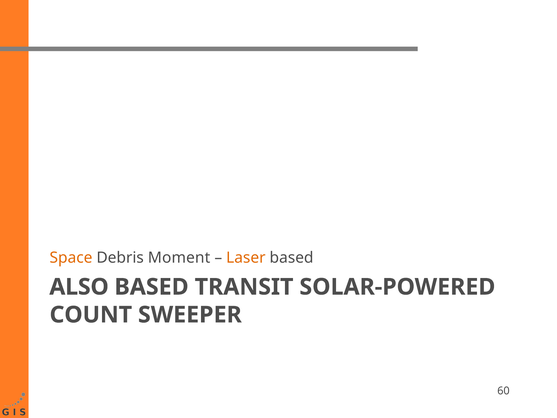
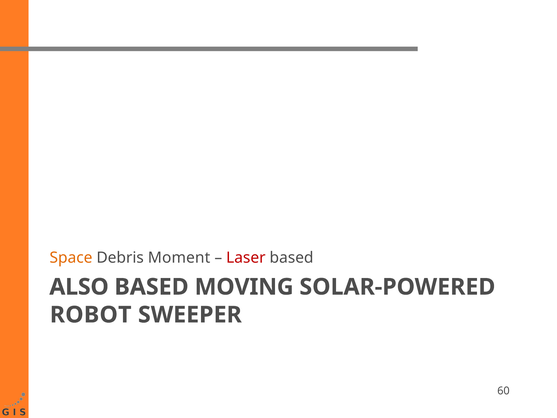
Laser colour: orange -> red
TRANSIT: TRANSIT -> MOVING
COUNT: COUNT -> ROBOT
